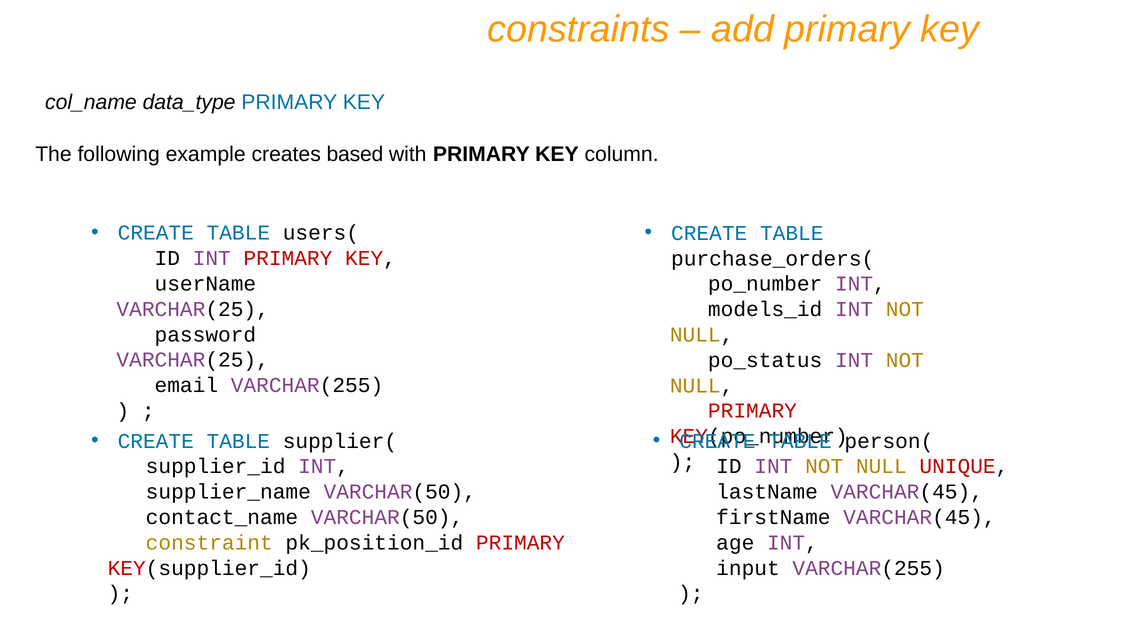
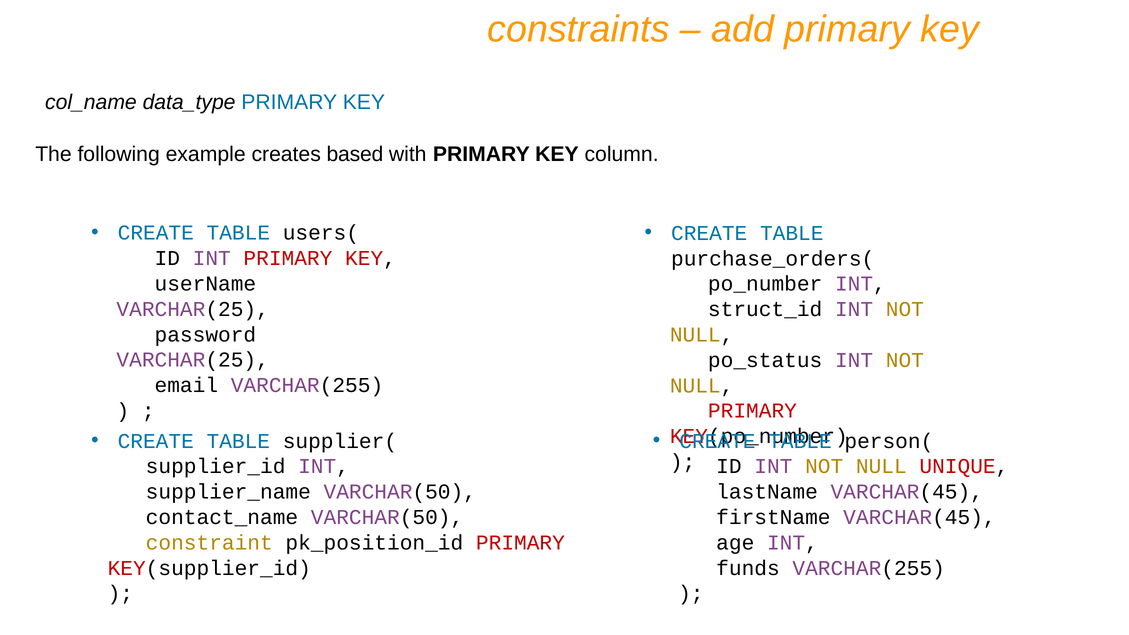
models_id: models_id -> struct_id
input: input -> funds
